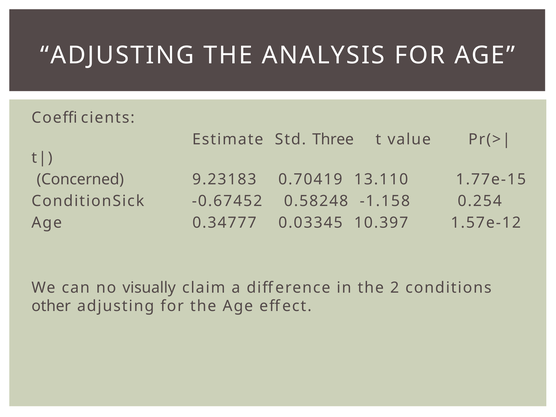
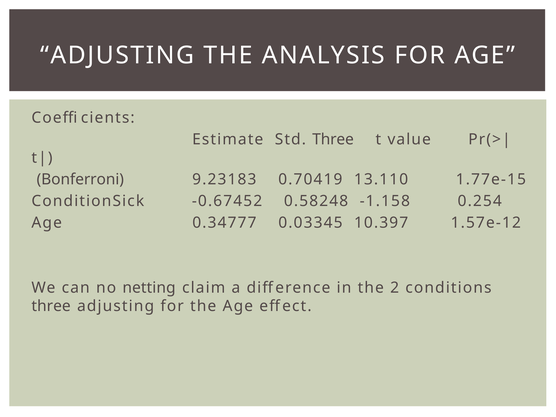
Concerned: Concerned -> Bonferroni
visually: visually -> netting
other at (51, 306): other -> three
